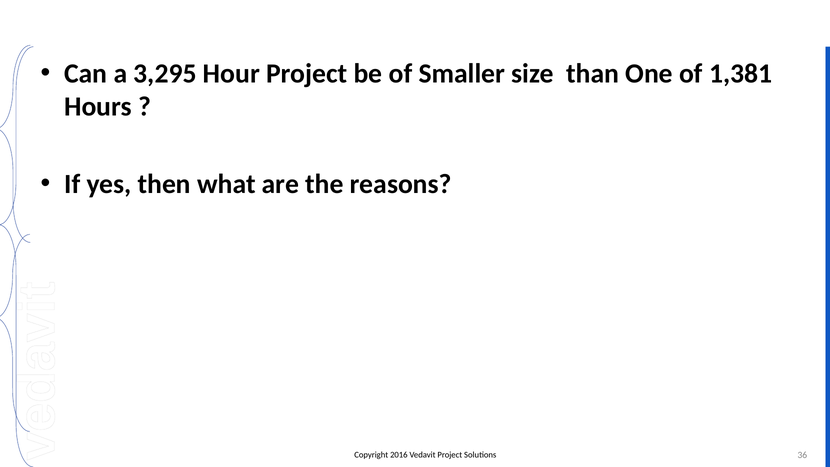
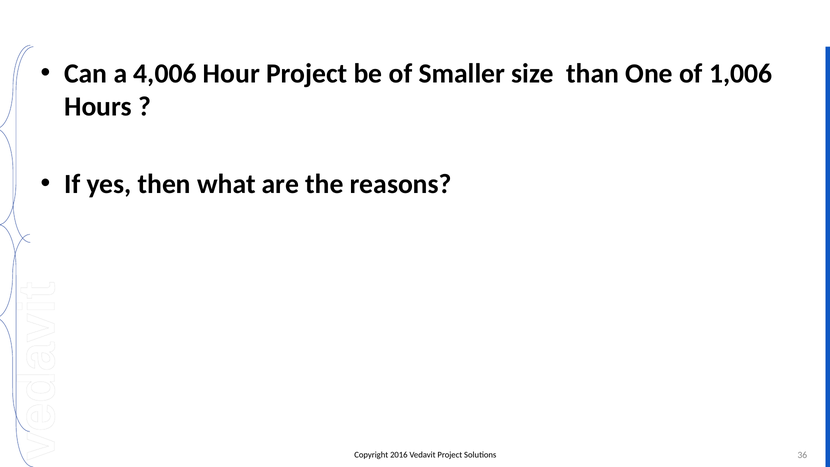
3,295: 3,295 -> 4,006
1,381: 1,381 -> 1,006
